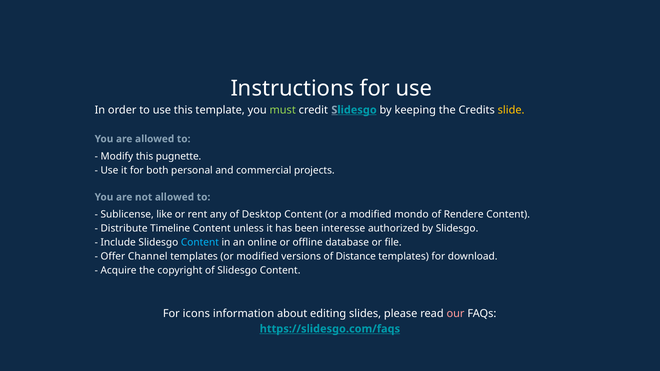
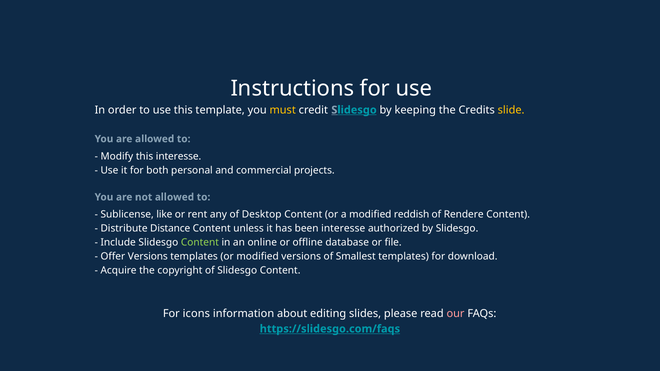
must colour: light green -> yellow
this pugnette: pugnette -> interesse
mondo: mondo -> reddish
Timeline: Timeline -> Distance
Content at (200, 243) colour: light blue -> light green
Offer Channel: Channel -> Versions
Distance: Distance -> Smallest
